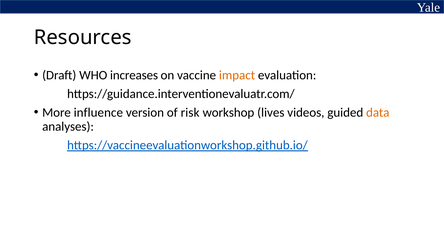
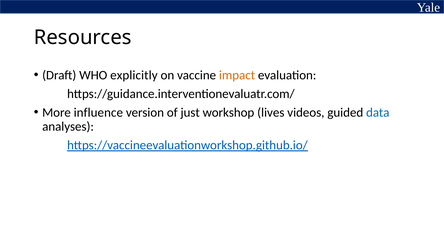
increases: increases -> explicitly
risk: risk -> just
data colour: orange -> blue
